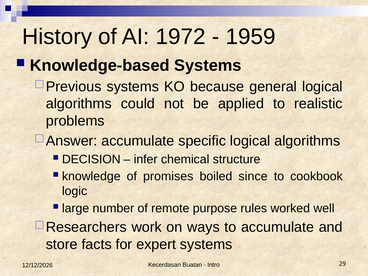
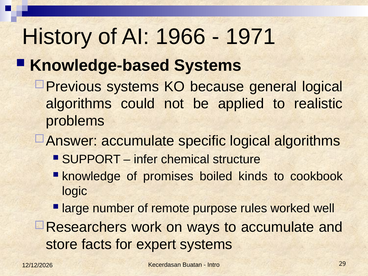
1972: 1972 -> 1966
1959: 1959 -> 1971
DECISION: DECISION -> SUPPORT
since: since -> kinds
